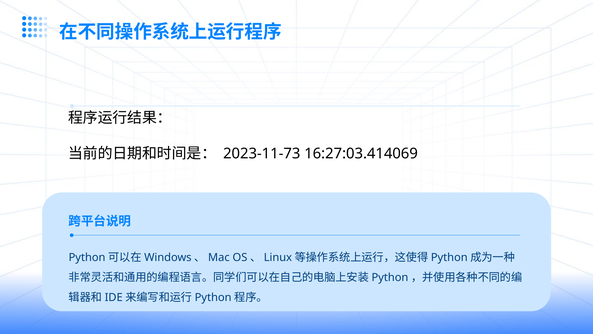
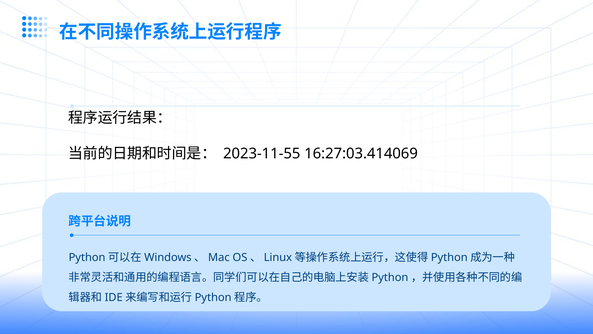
2023-11-73: 2023-11-73 -> 2023-11-55
